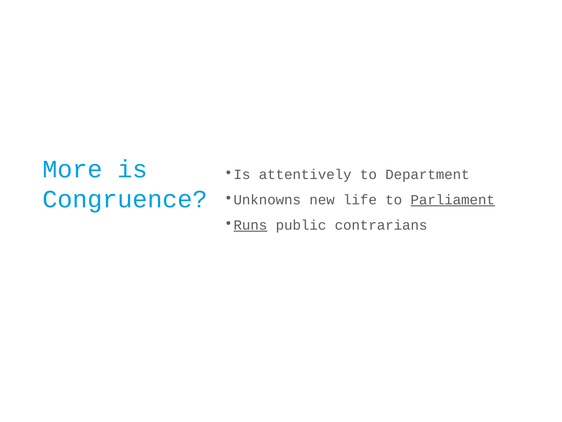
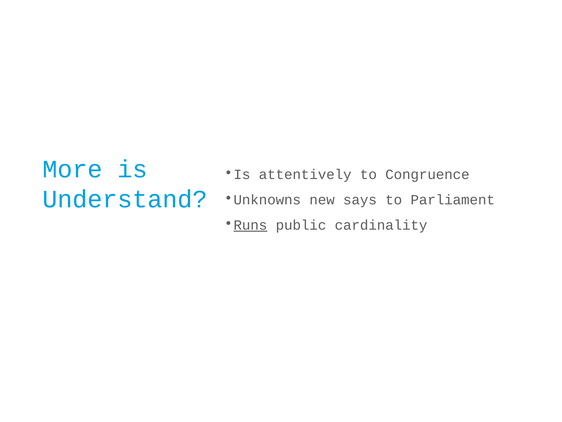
Department: Department -> Congruence
Congruence: Congruence -> Understand
life: life -> says
Parliament underline: present -> none
contrarians: contrarians -> cardinality
